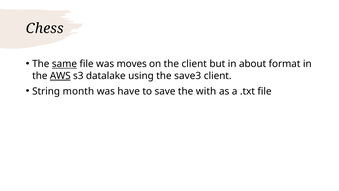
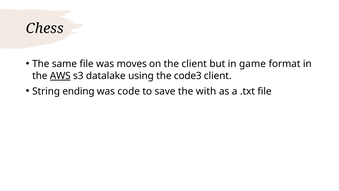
same underline: present -> none
about: about -> game
save3: save3 -> code3
month: month -> ending
have: have -> code
